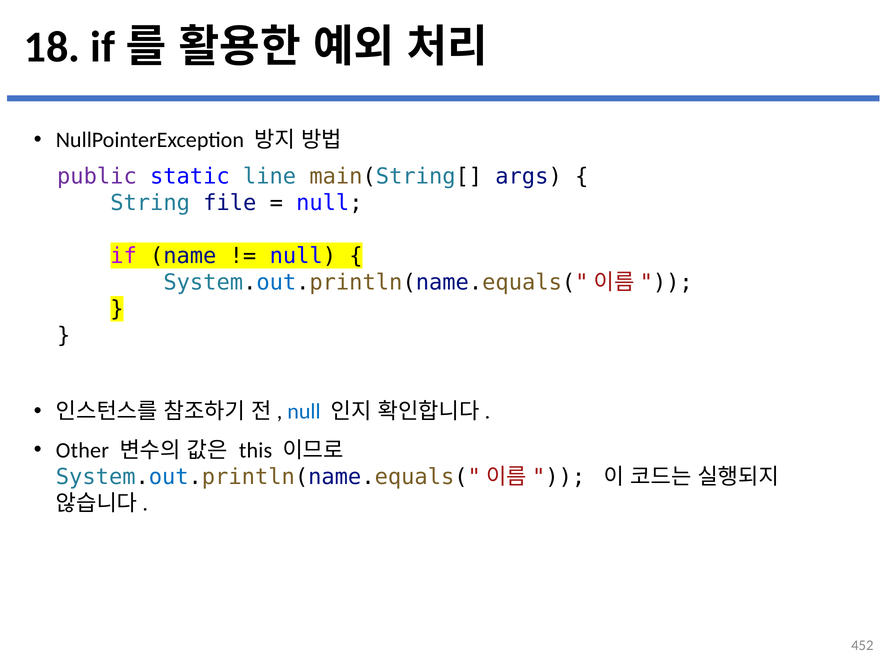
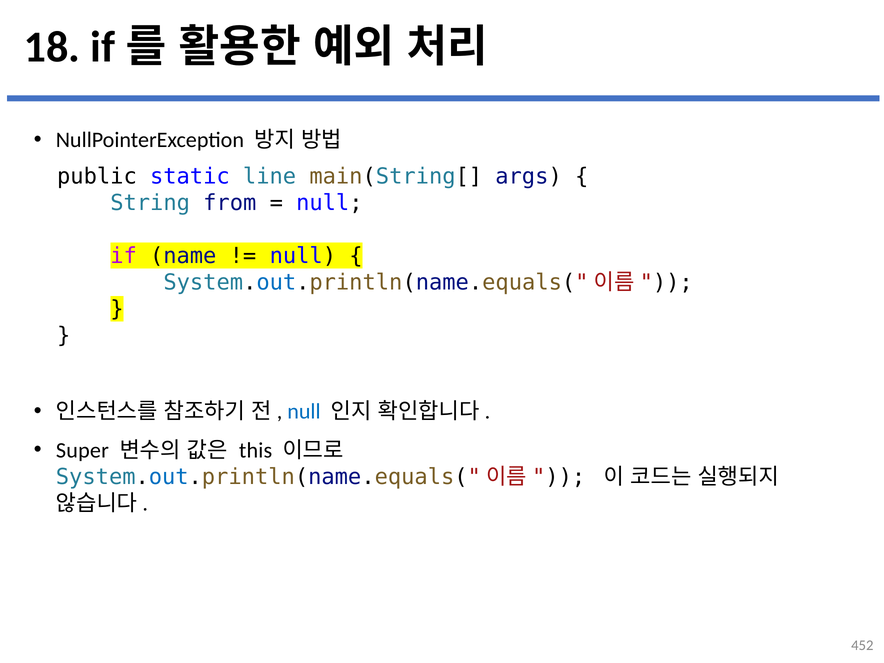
public colour: purple -> black
file: file -> from
Other: Other -> Super
